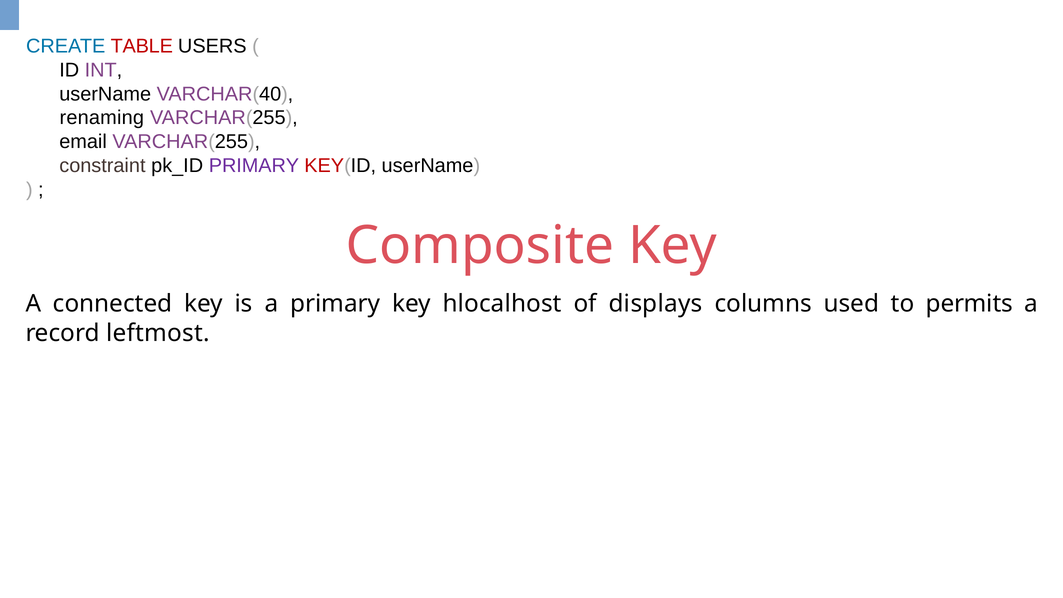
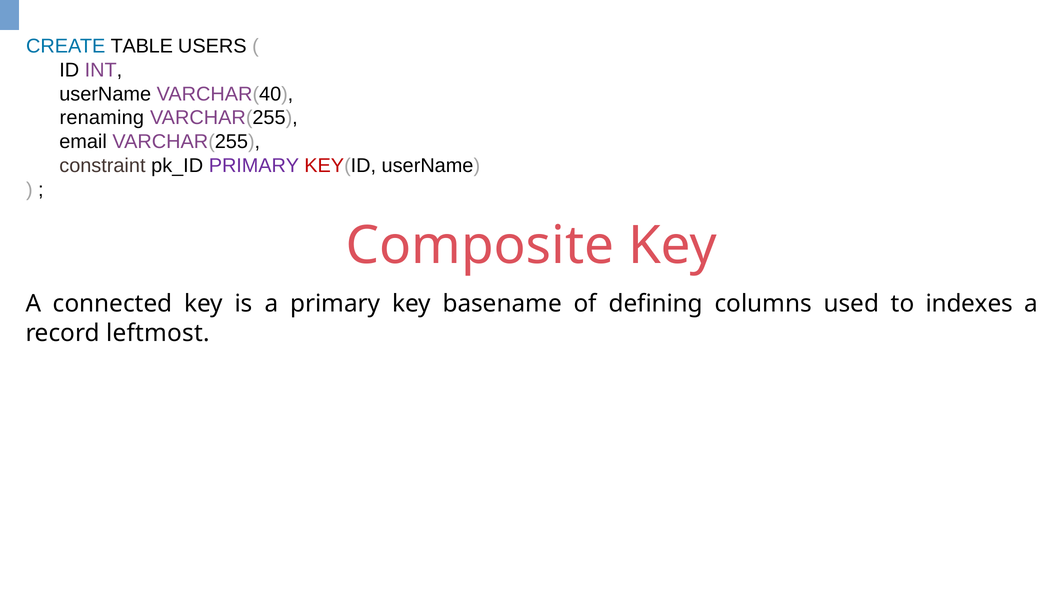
TABLE colour: red -> black
hlocalhost: hlocalhost -> basename
displays: displays -> defining
permits: permits -> indexes
